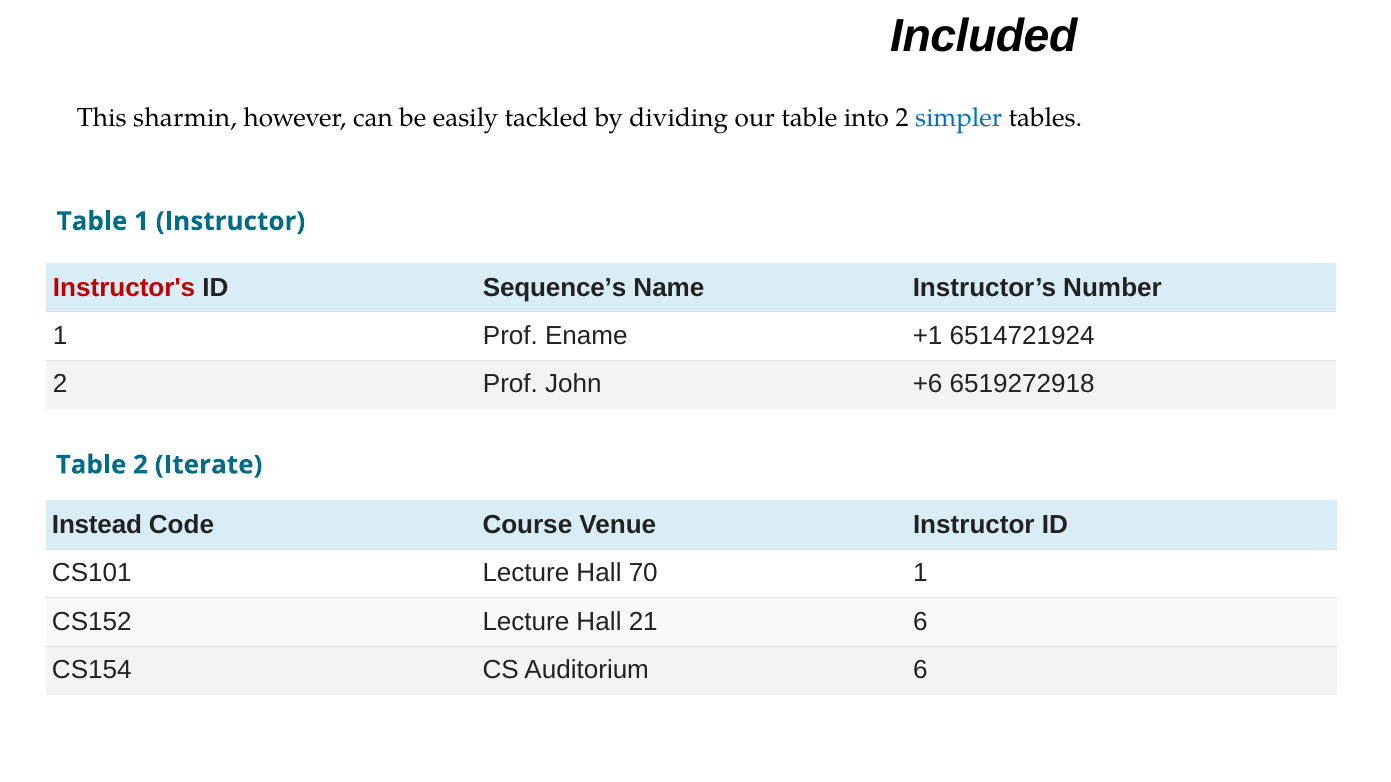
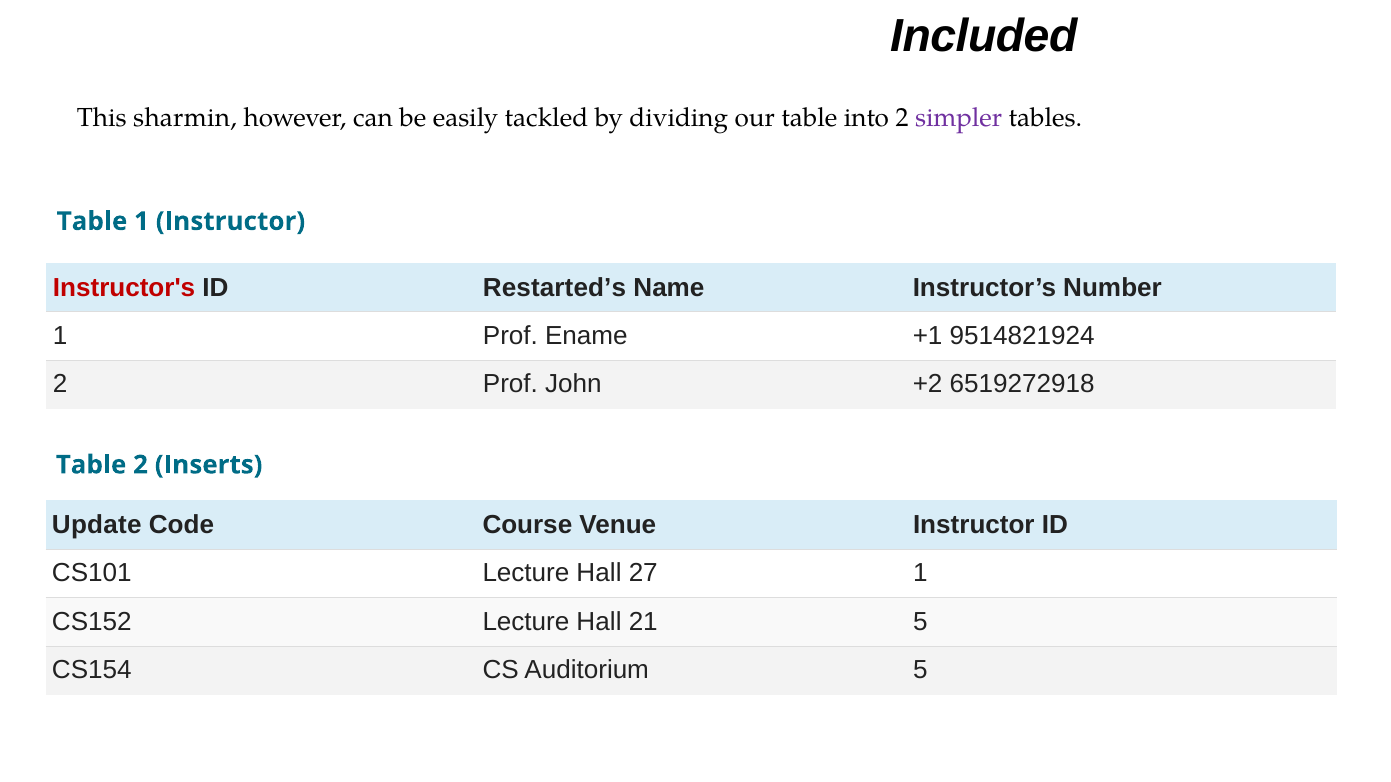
simpler colour: blue -> purple
Sequence’s: Sequence’s -> Restarted’s
6514721924: 6514721924 -> 9514821924
+6: +6 -> +2
Iterate: Iterate -> Inserts
Instead: Instead -> Update
70: 70 -> 27
21 6: 6 -> 5
Auditorium 6: 6 -> 5
